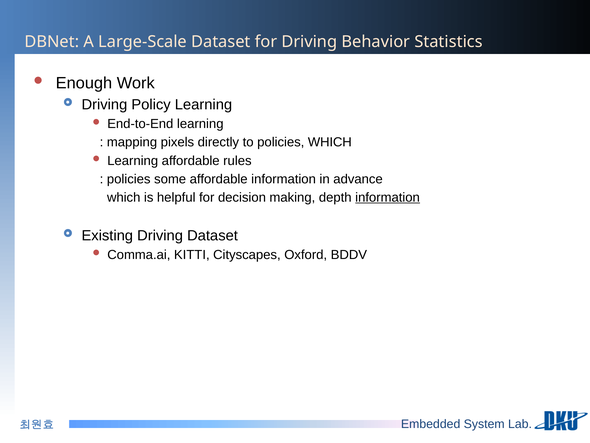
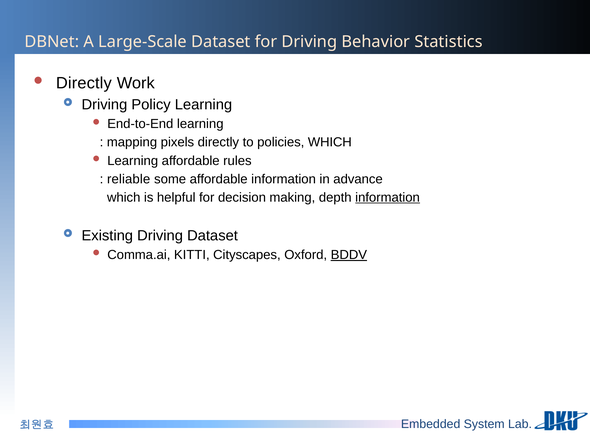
Enough at (84, 83): Enough -> Directly
policies at (129, 179): policies -> reliable
BDDV underline: none -> present
